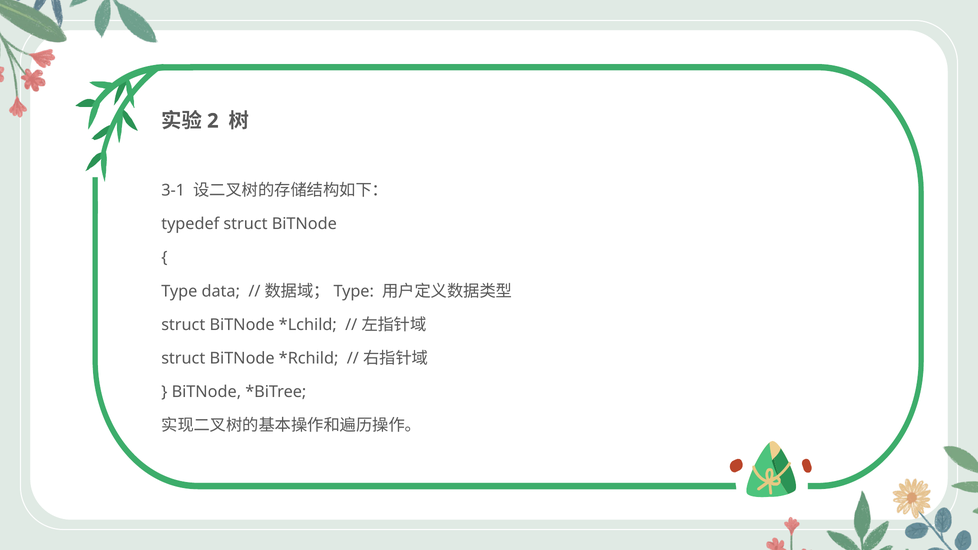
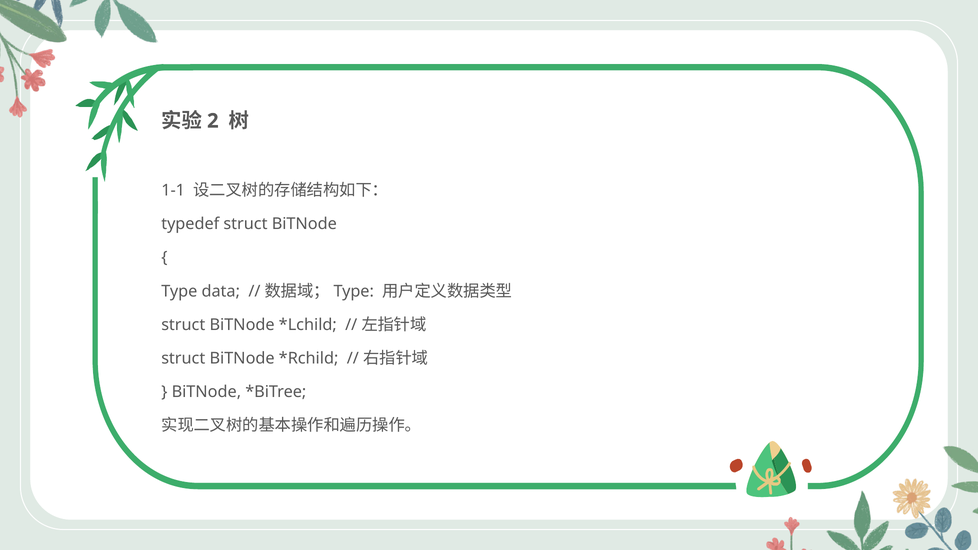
3-1: 3-1 -> 1-1
